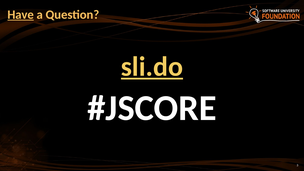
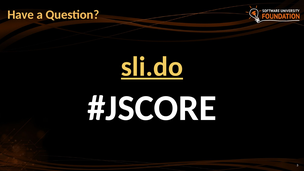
Have underline: present -> none
